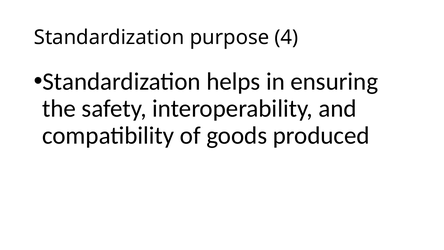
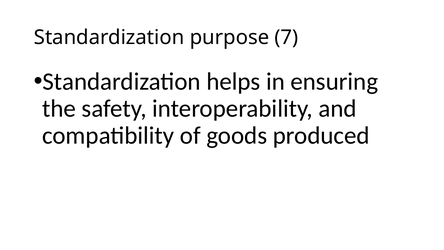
4: 4 -> 7
